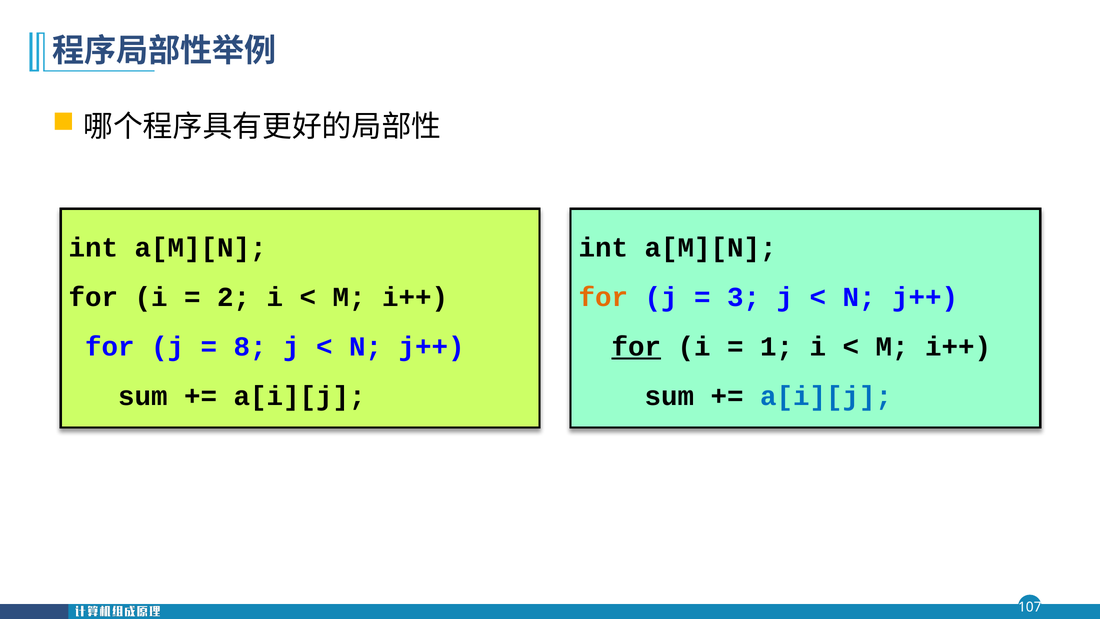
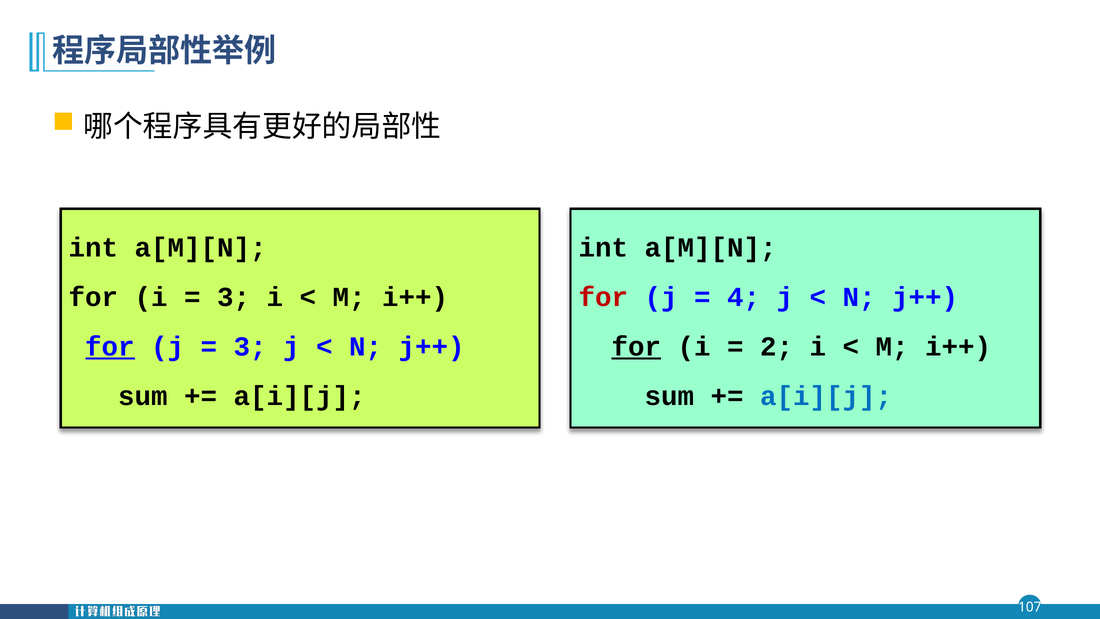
2 at (234, 297): 2 -> 3
for at (603, 297) colour: orange -> red
3: 3 -> 4
for at (110, 347) underline: none -> present
8 at (250, 347): 8 -> 3
1: 1 -> 2
